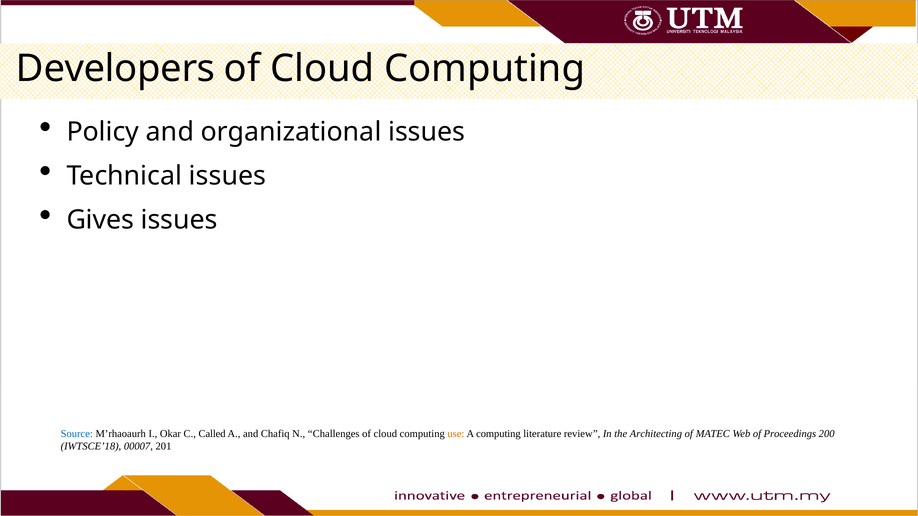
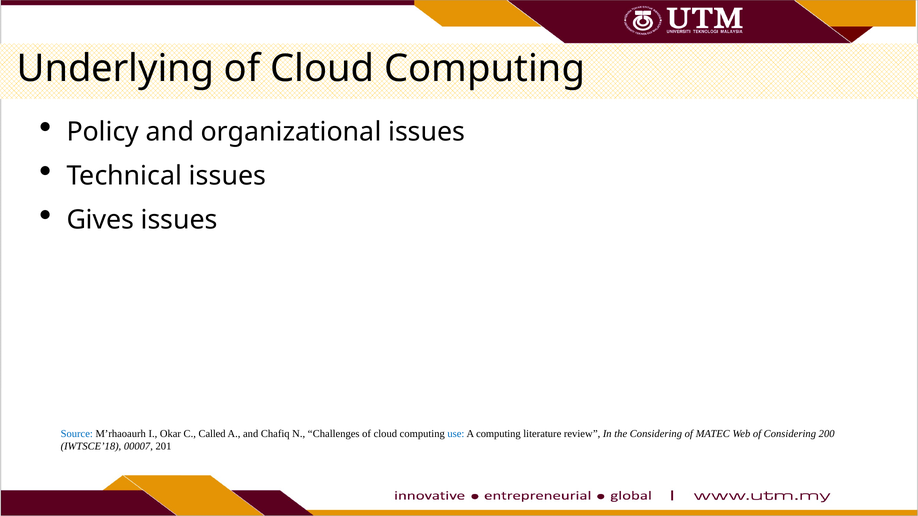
Developers: Developers -> Underlying
use colour: orange -> blue
the Architecting: Architecting -> Considering
of Proceedings: Proceedings -> Considering
